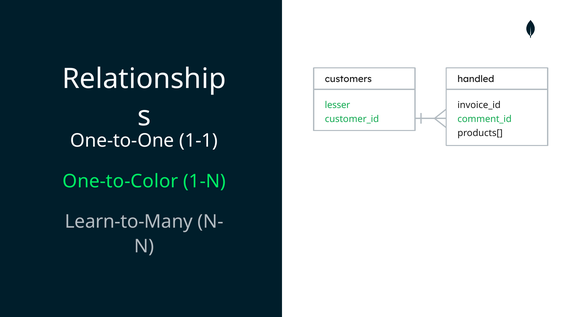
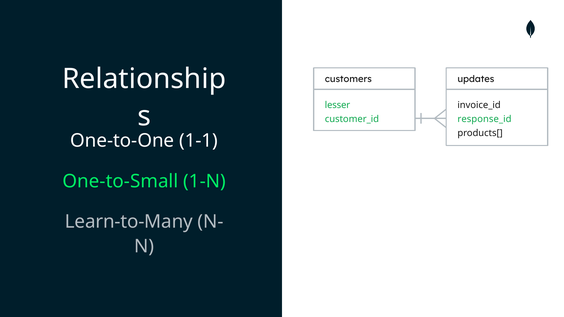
handled: handled -> updates
comment_id: comment_id -> response_id
One-to-Color: One-to-Color -> One-to-Small
